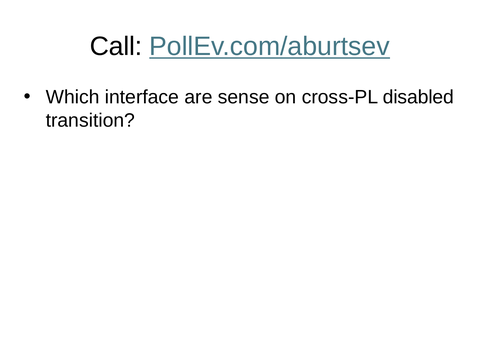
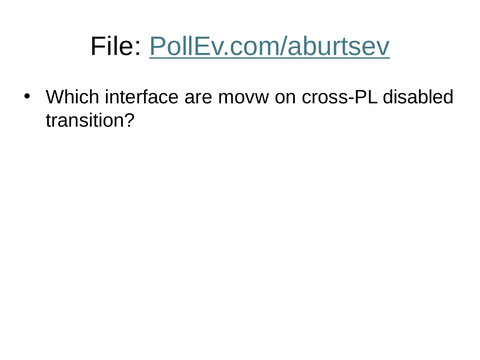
Call: Call -> File
sense: sense -> movw
